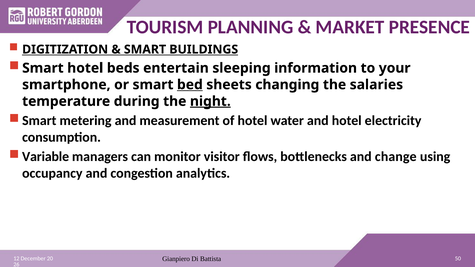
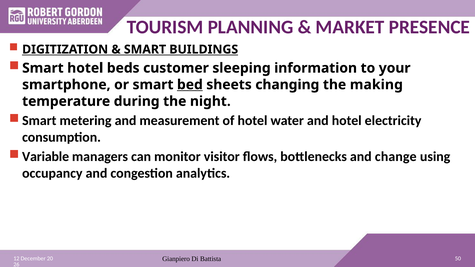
entertain: entertain -> customer
salaries: salaries -> making
night underline: present -> none
